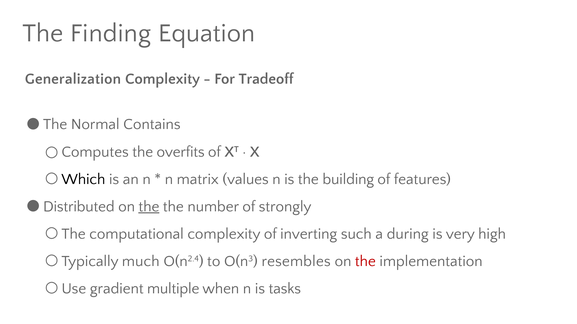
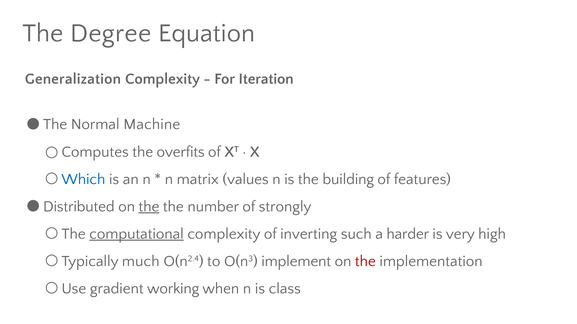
Finding: Finding -> Degree
Tradeoff: Tradeoff -> Iteration
Contains: Contains -> Machine
Which colour: black -> blue
computational underline: none -> present
during: during -> harder
resembles: resembles -> implement
multiple: multiple -> working
tasks: tasks -> class
